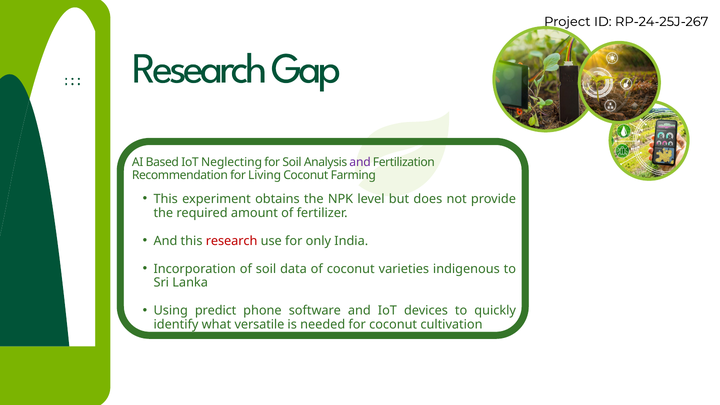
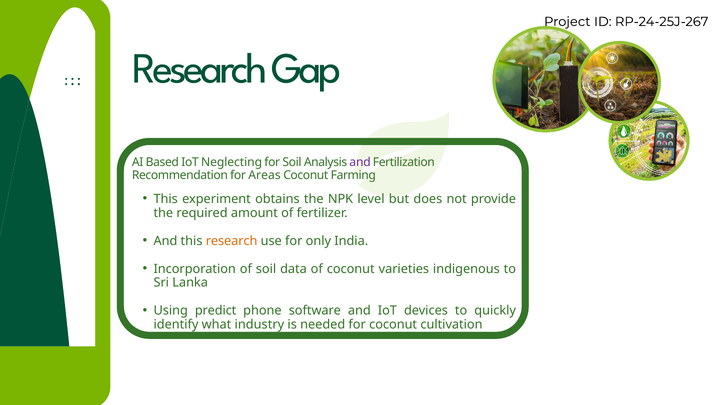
Living: Living -> Areas
research at (232, 241) colour: red -> orange
versatile: versatile -> industry
